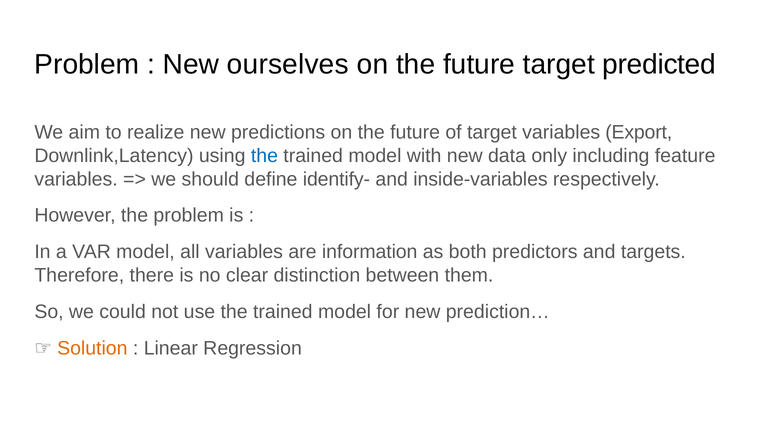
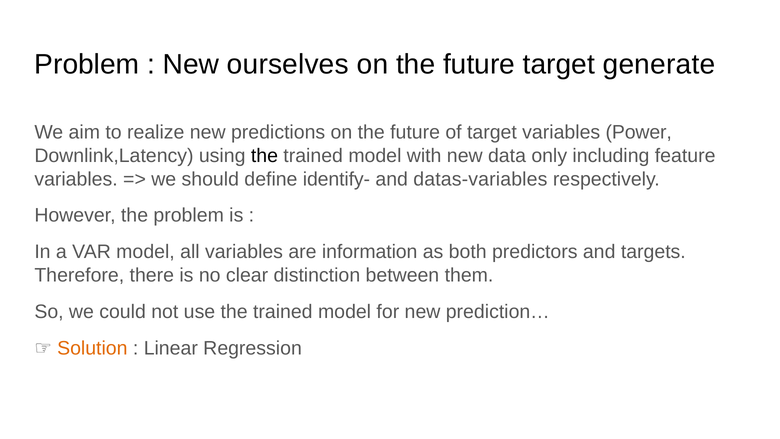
predicted: predicted -> generate
Export: Export -> Power
the at (264, 156) colour: blue -> black
inside-variables: inside-variables -> datas-variables
